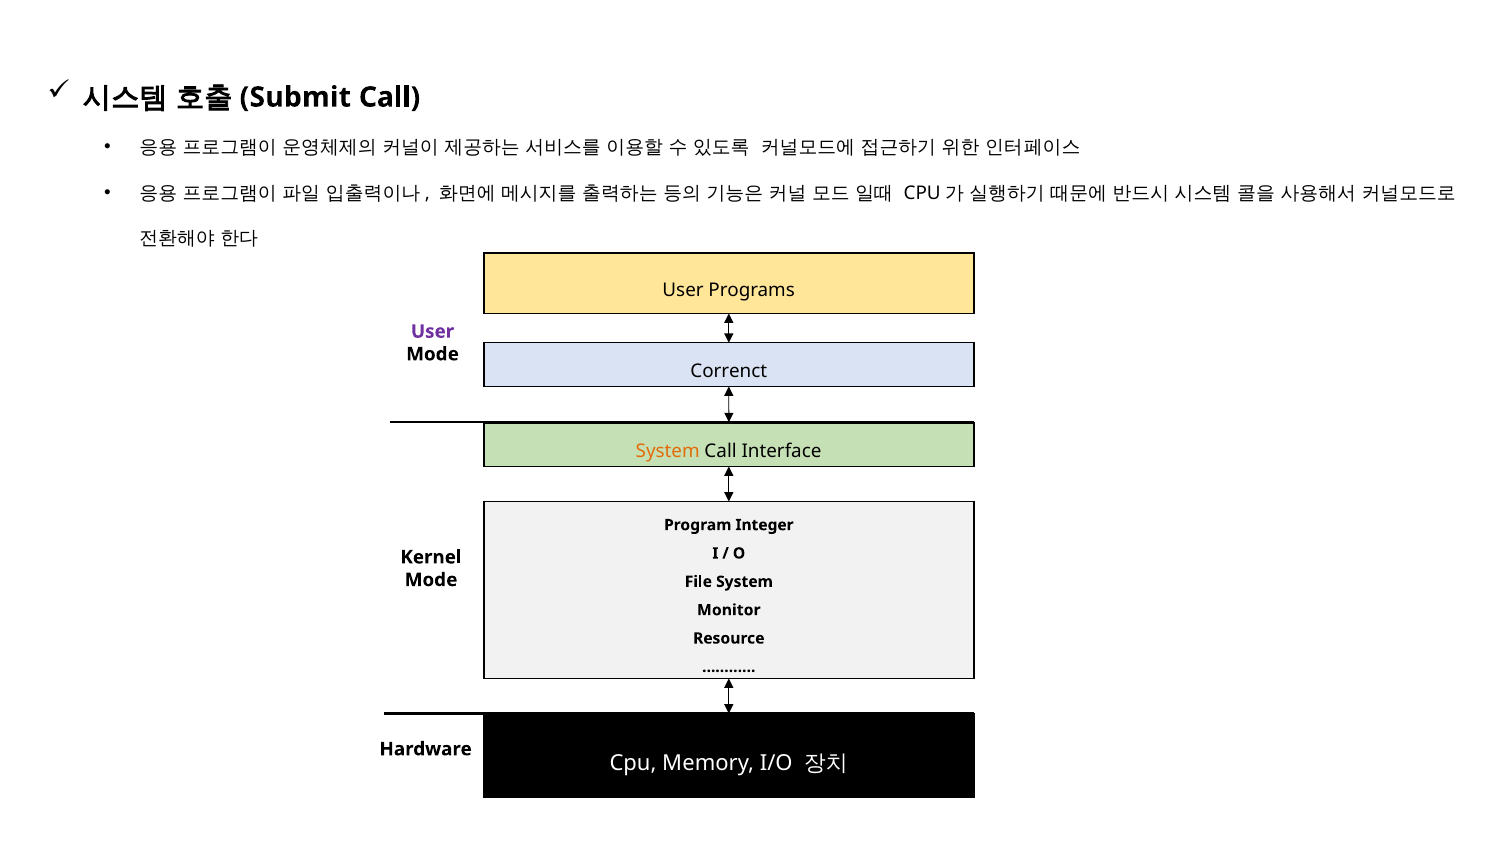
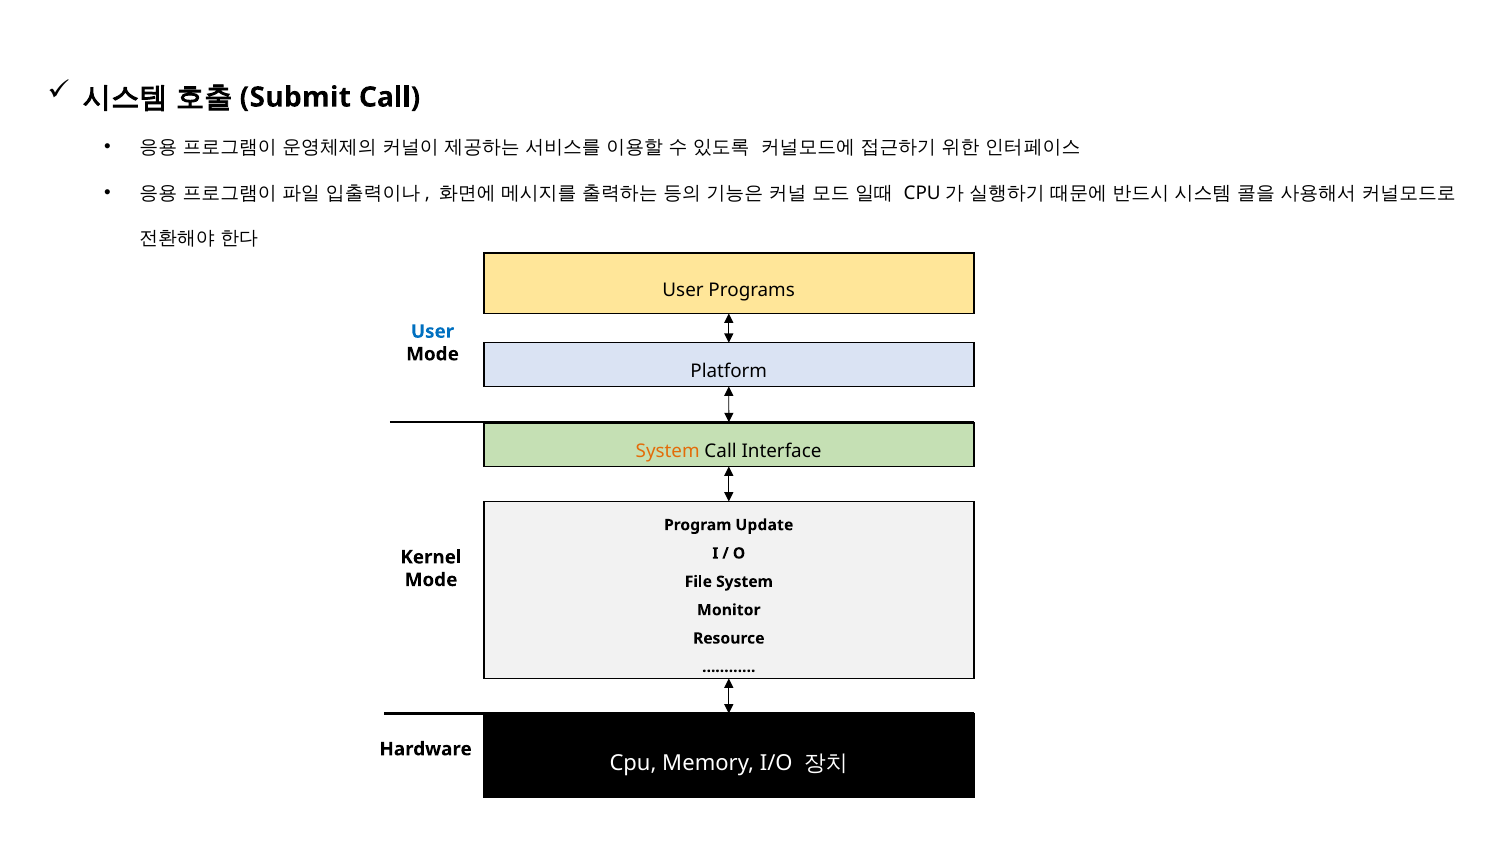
User at (433, 331) colour: purple -> blue
Correnct: Correnct -> Platform
Integer: Integer -> Update
